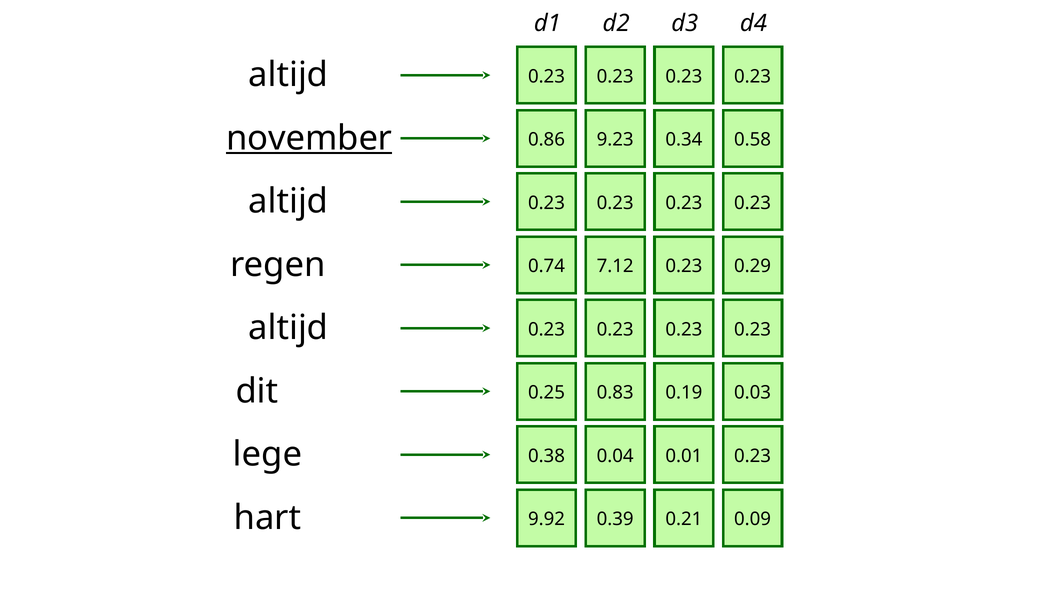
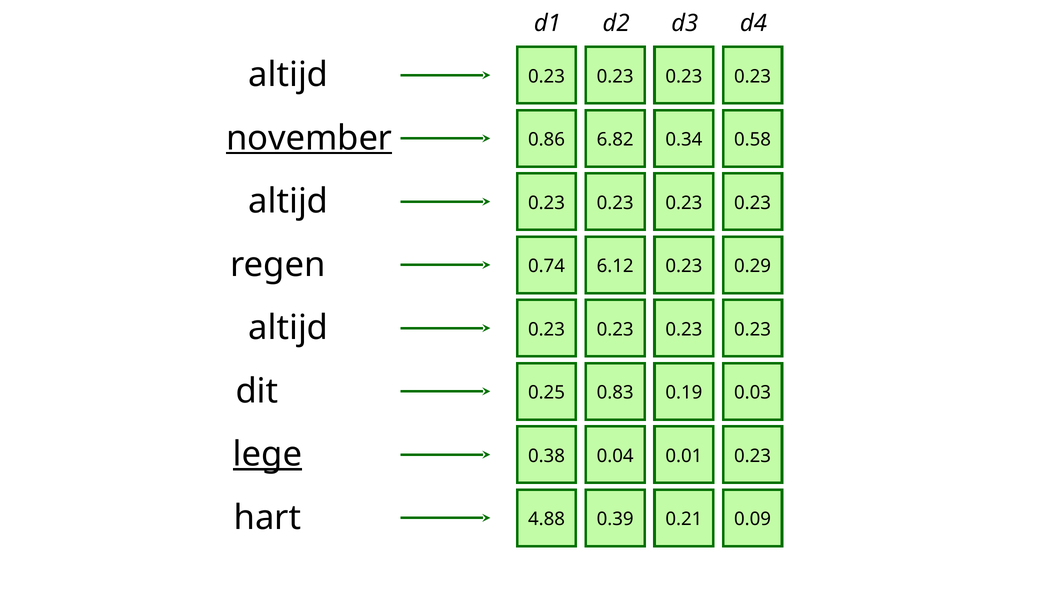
9.23: 9.23 -> 6.82
7.12: 7.12 -> 6.12
lege underline: none -> present
9.92: 9.92 -> 4.88
